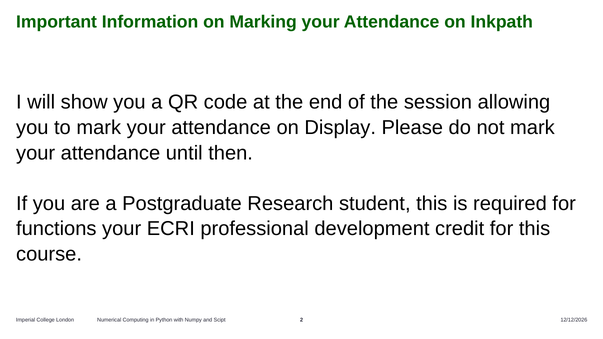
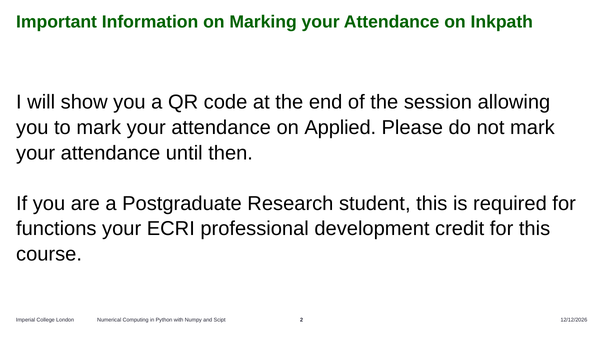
Display: Display -> Applied
